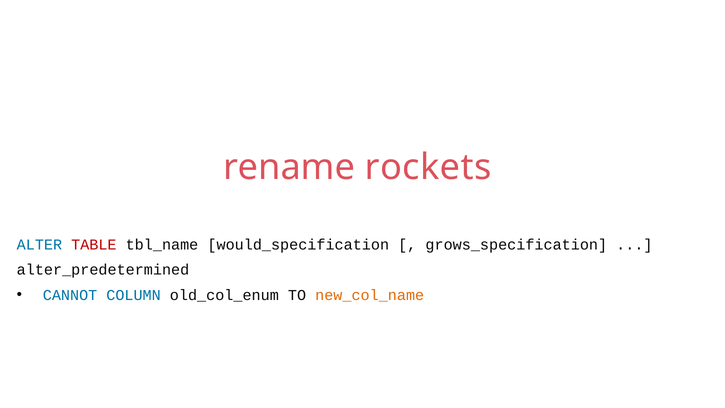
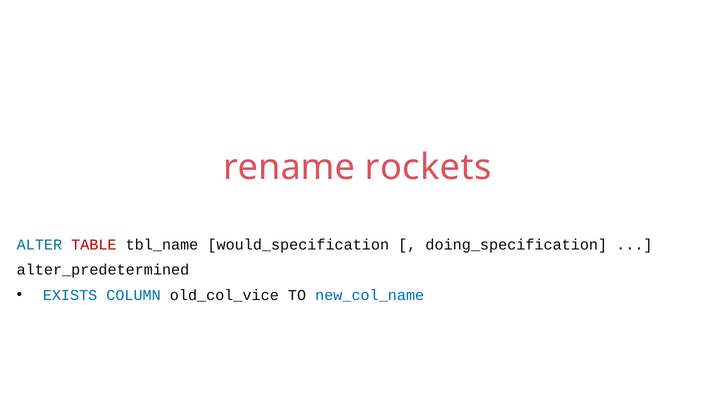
grows_specification: grows_specification -> doing_specification
CANNOT: CANNOT -> EXISTS
old_col_enum: old_col_enum -> old_col_vice
new_col_name colour: orange -> blue
